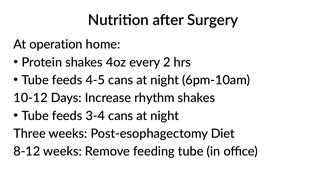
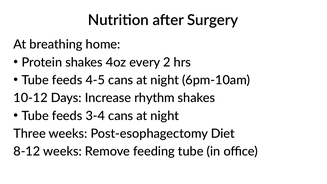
operation: operation -> breathing
